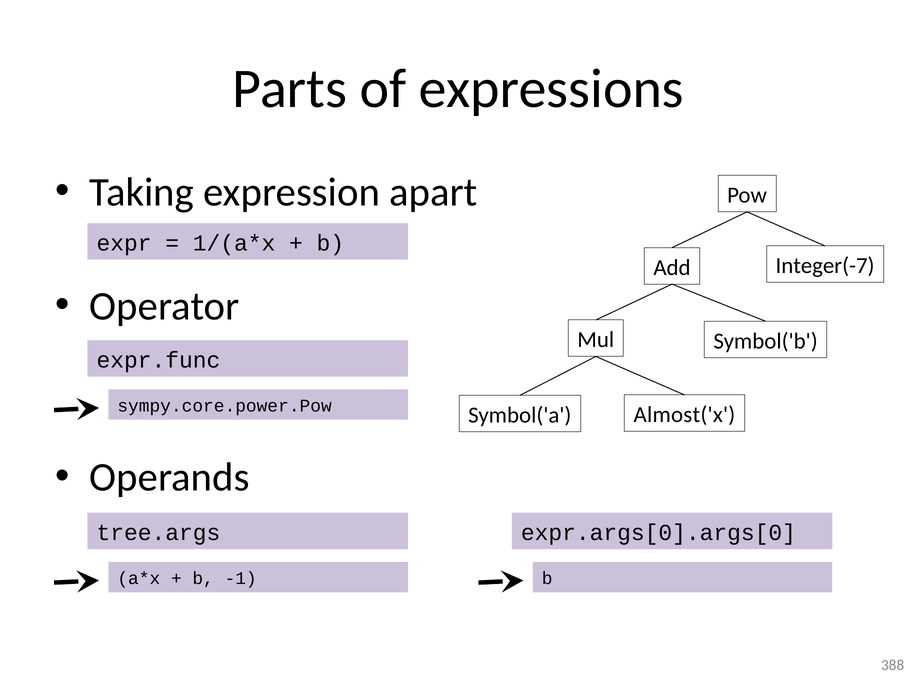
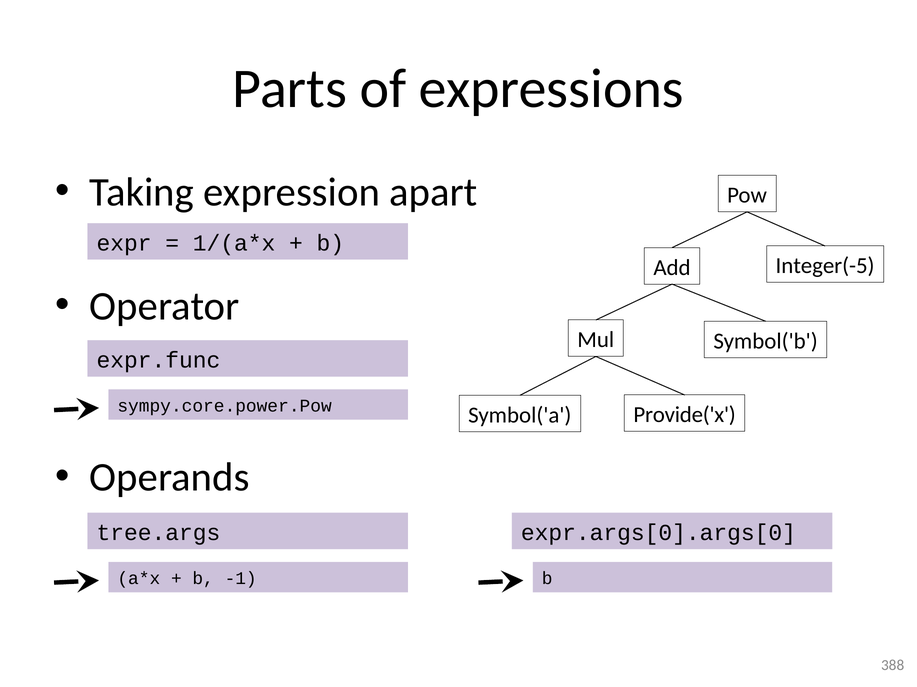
Integer(-7: Integer(-7 -> Integer(-5
Almost('x: Almost('x -> Provide('x
